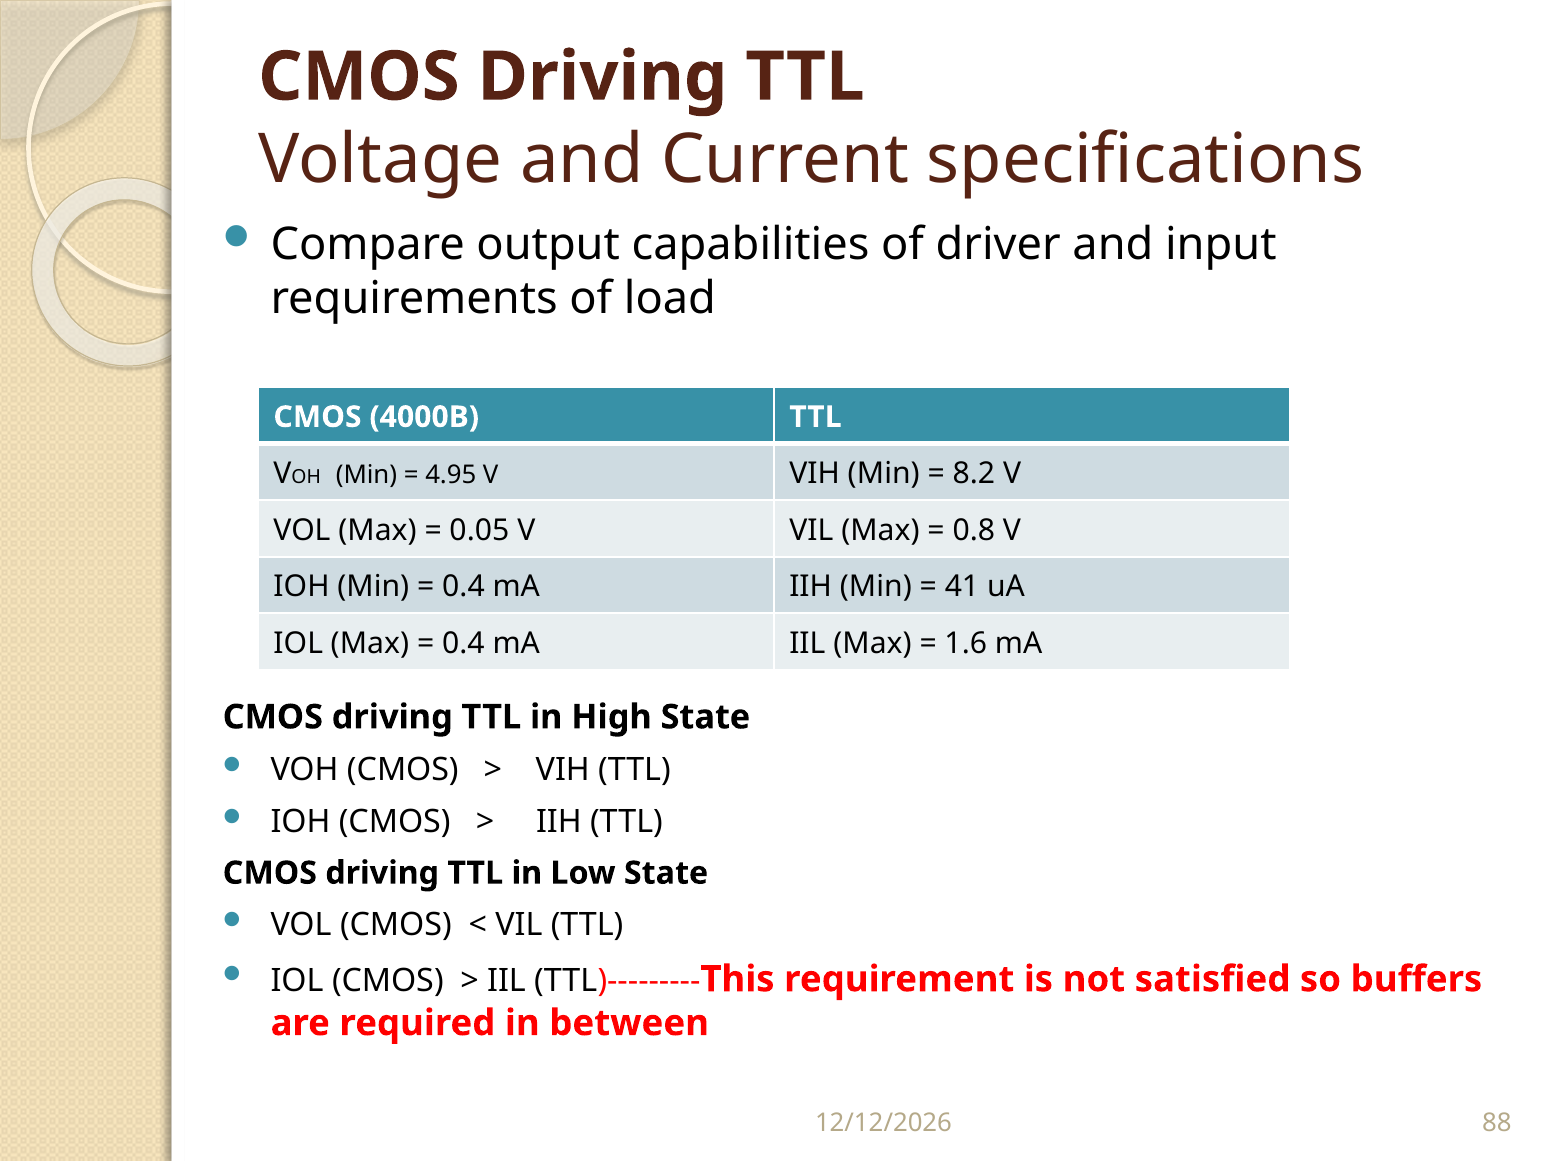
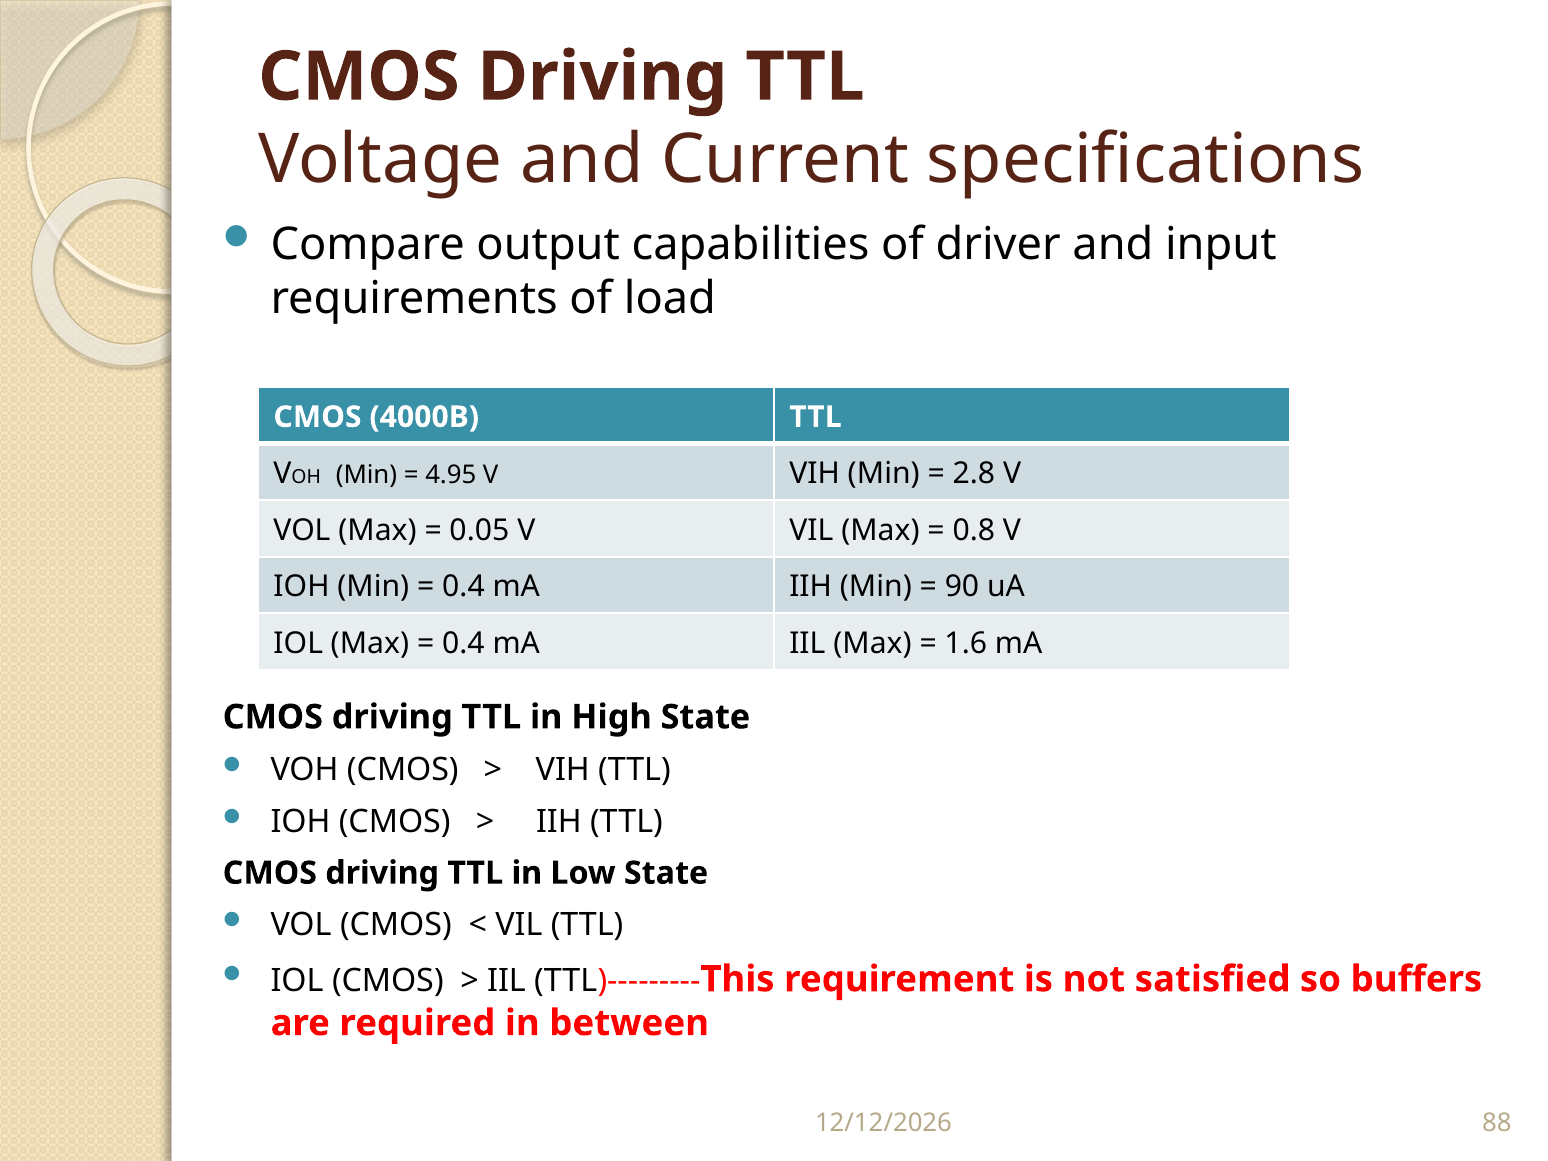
8.2: 8.2 -> 2.8
41: 41 -> 90
